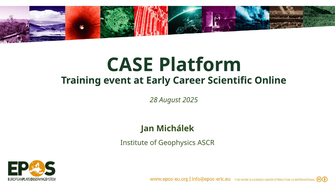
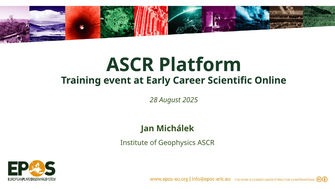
CASE at (130, 65): CASE -> ASCR
